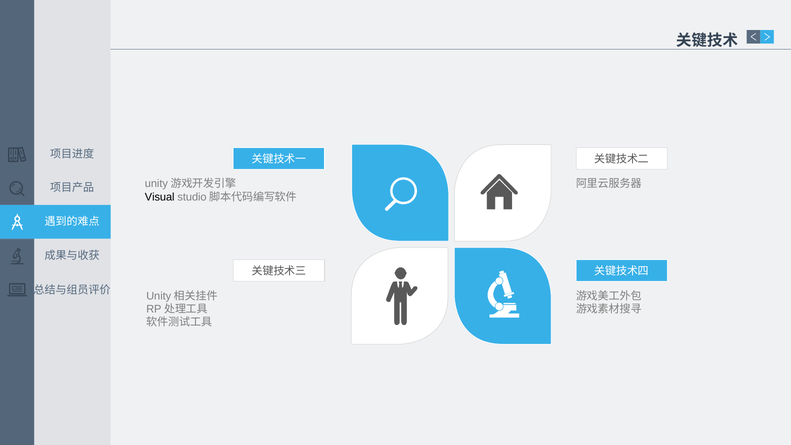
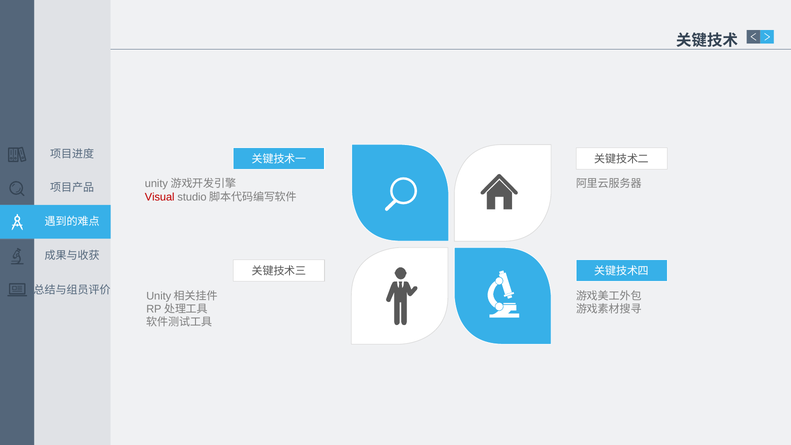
Visual colour: black -> red
